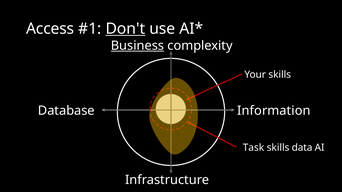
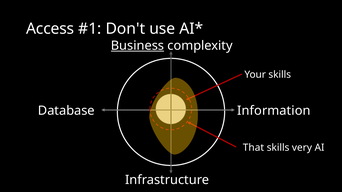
Don't underline: present -> none
Task: Task -> That
data: data -> very
